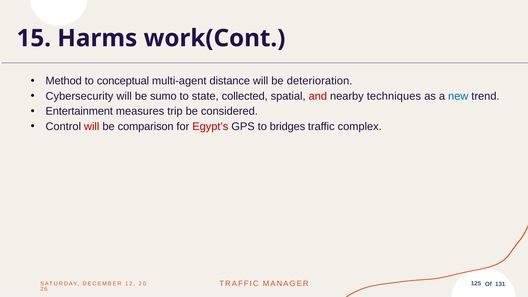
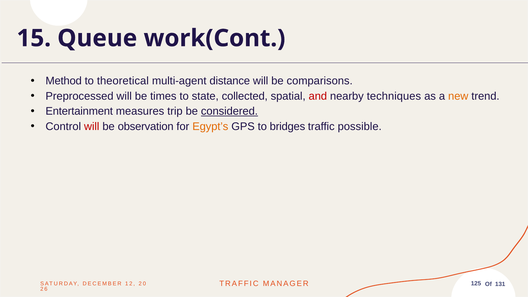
Harms: Harms -> Queue
conceptual: conceptual -> theoretical
deterioration: deterioration -> comparisons
Cybersecurity: Cybersecurity -> Preprocessed
sumo: sumo -> times
new colour: blue -> orange
considered underline: none -> present
comparison: comparison -> observation
Egypt’s colour: red -> orange
complex: complex -> possible
